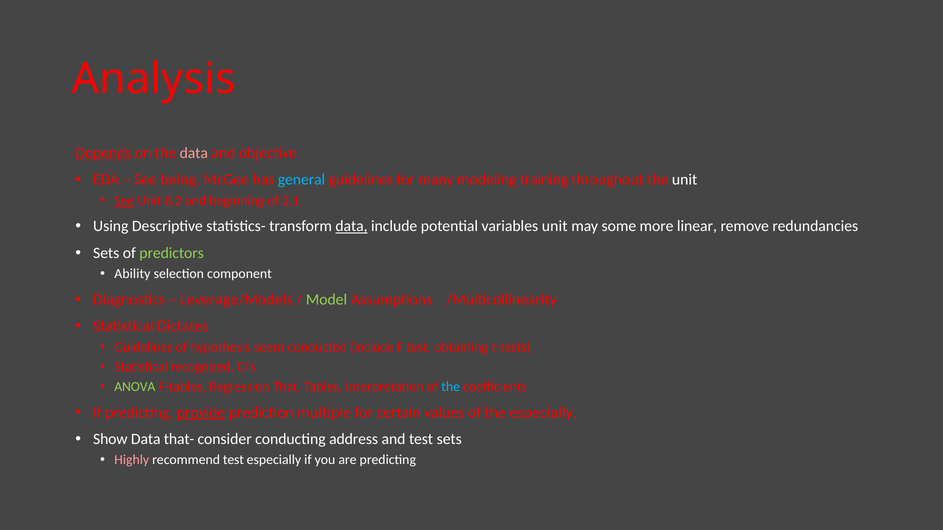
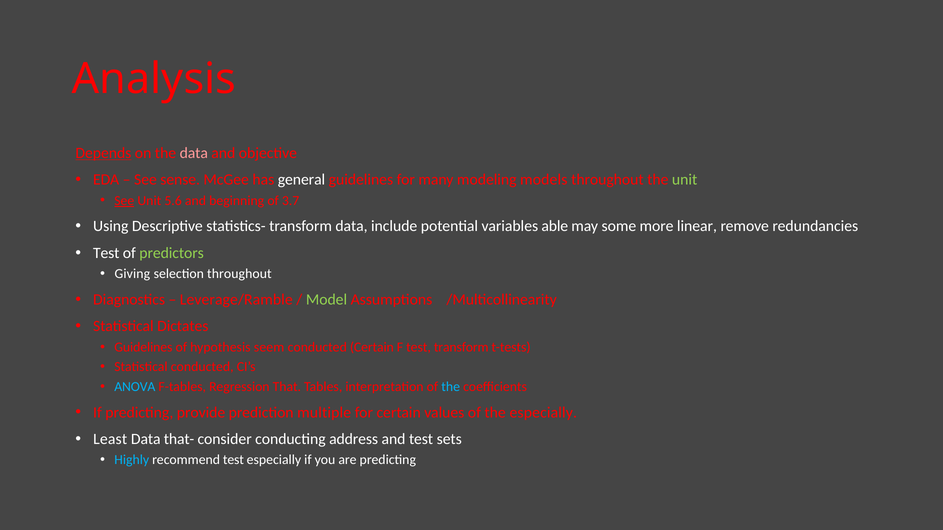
being: being -> sense
general colour: light blue -> white
training: training -> models
unit at (685, 180) colour: white -> light green
8.2: 8.2 -> 5.6
2.1: 2.1 -> 3.7
data at (351, 226) underline: present -> none
variables unit: unit -> able
Sets at (106, 253): Sets -> Test
Ability: Ability -> Giving
selection component: component -> throughout
Leverage/Models: Leverage/Models -> Leverage/Ramble
conducted Include: Include -> Certain
test obtaining: obtaining -> transform
Statistical recognized: recognized -> conducted
ANOVA colour: light green -> light blue
provide underline: present -> none
Show: Show -> Least
Highly colour: pink -> light blue
